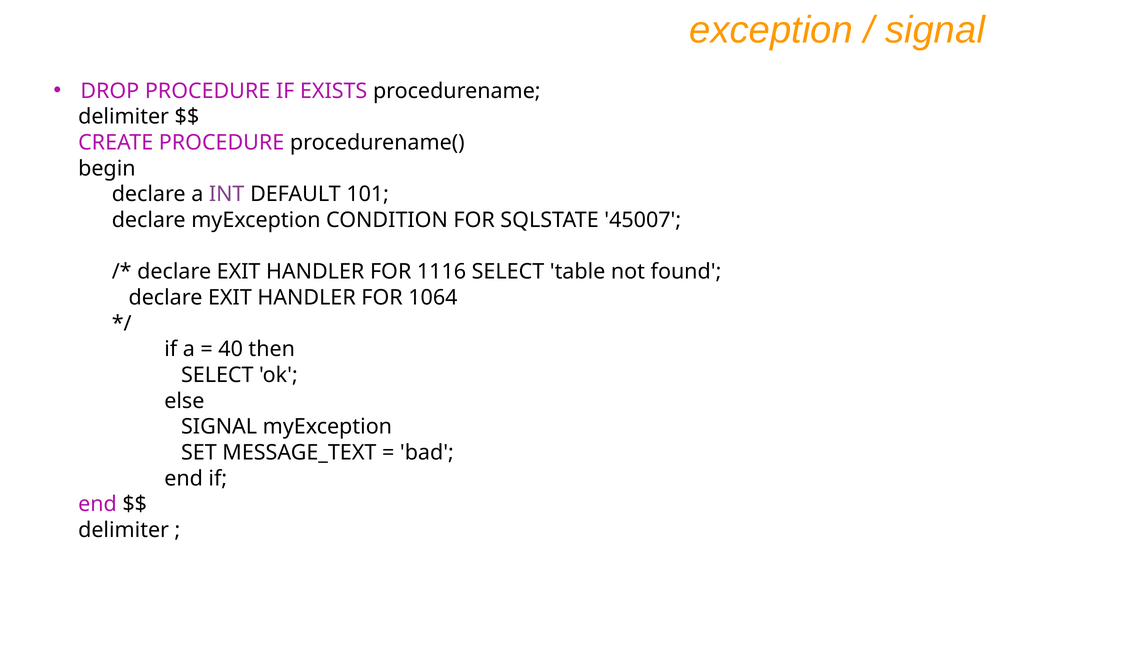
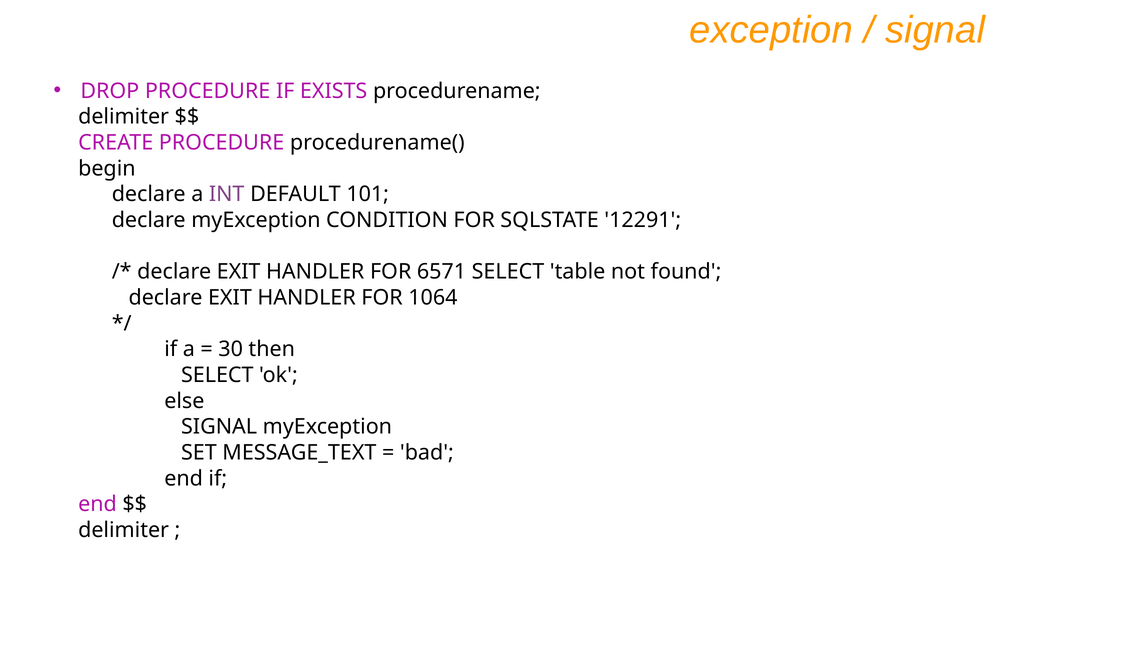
45007: 45007 -> 12291
1116: 1116 -> 6571
40: 40 -> 30
